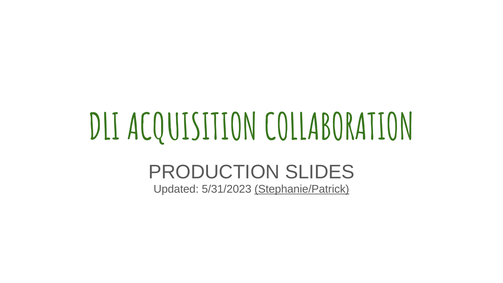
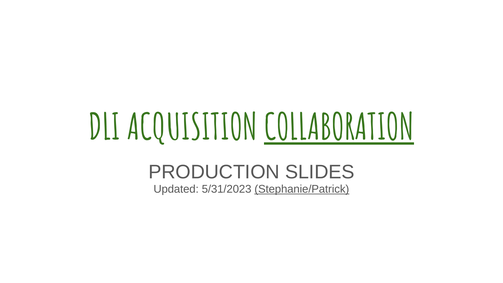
COLLABORATION underline: none -> present
